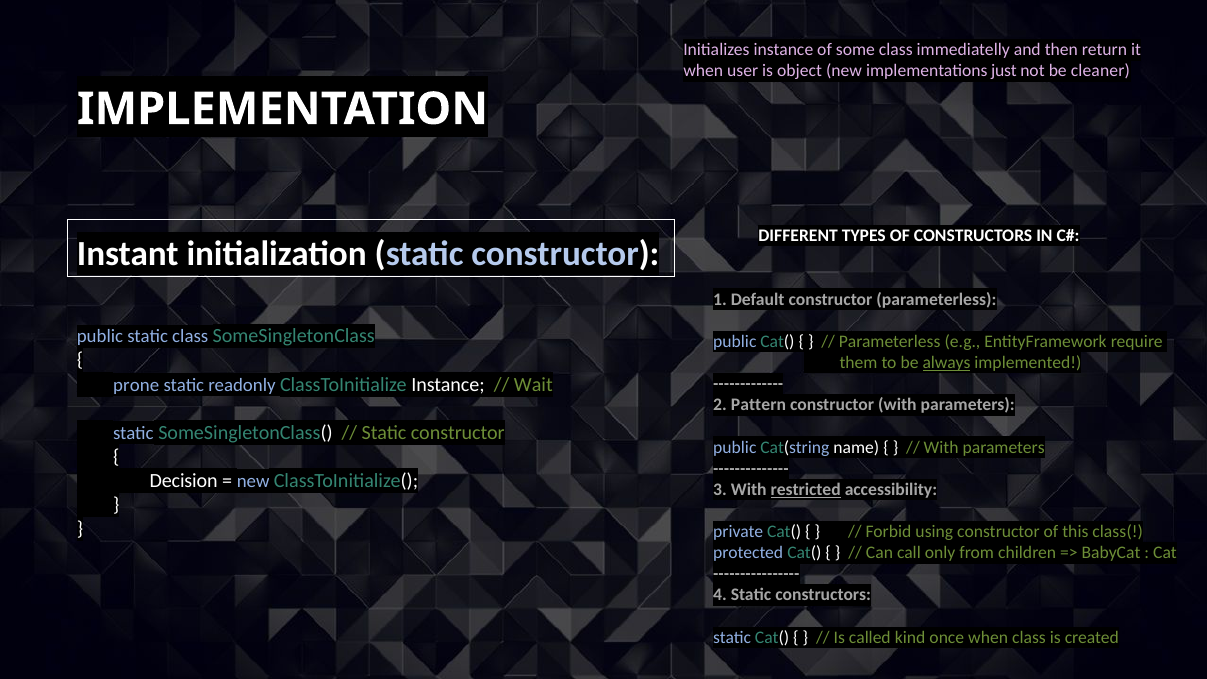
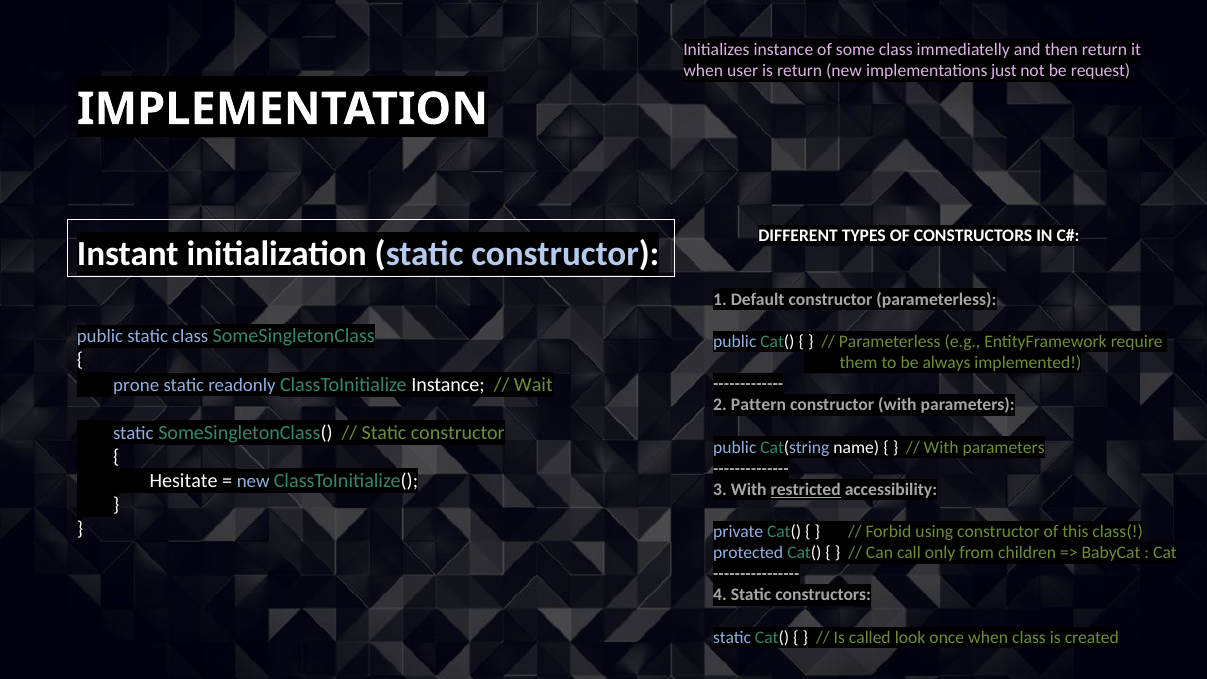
is object: object -> return
cleaner: cleaner -> request
always underline: present -> none
Decision: Decision -> Hesitate
kind: kind -> look
